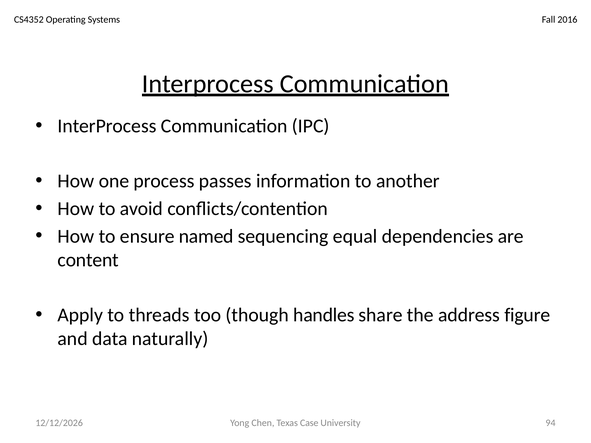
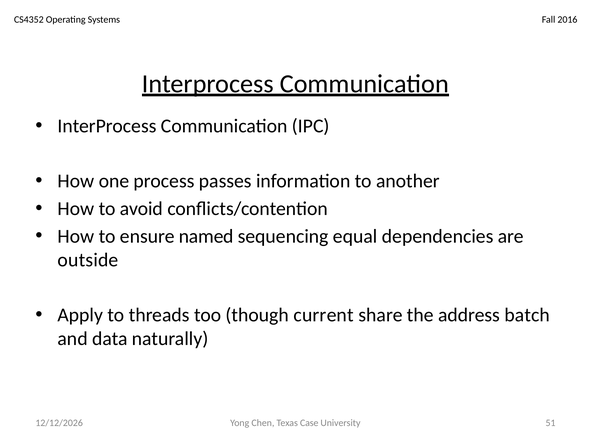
content: content -> outside
handles: handles -> current
figure: figure -> batch
94: 94 -> 51
